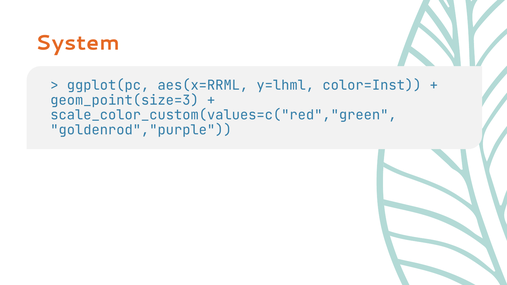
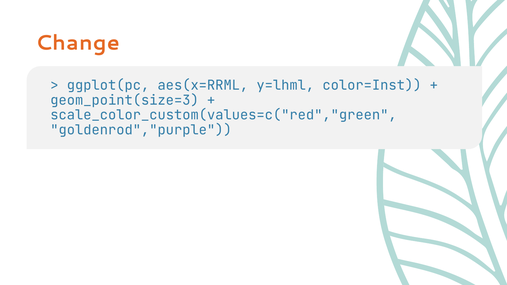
System: System -> Change
